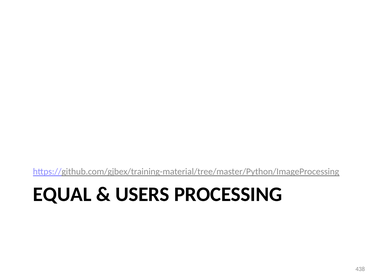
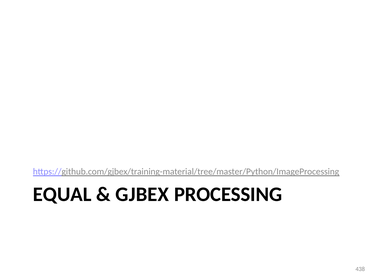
USERS: USERS -> GJBEX
